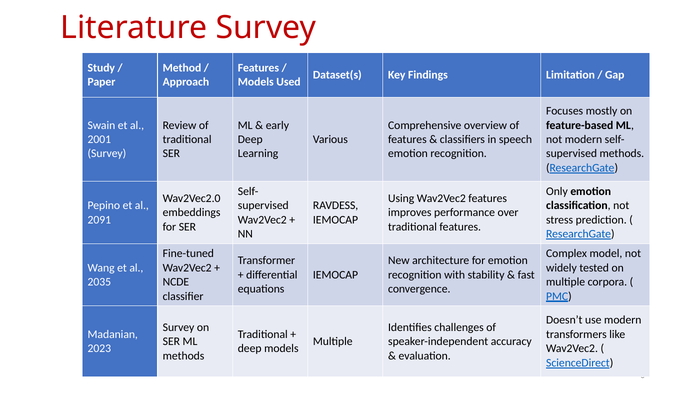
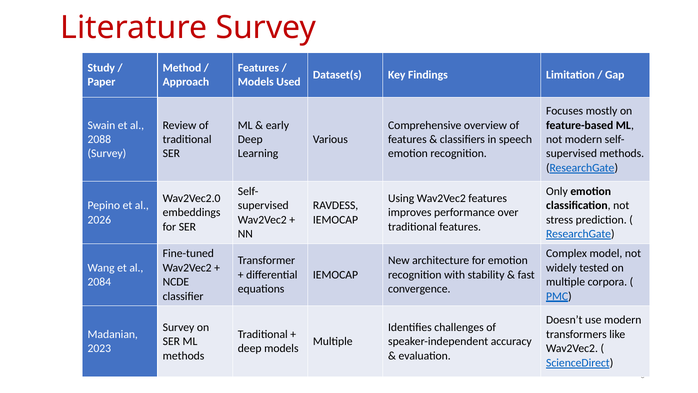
2001: 2001 -> 2088
2091: 2091 -> 2026
2035: 2035 -> 2084
